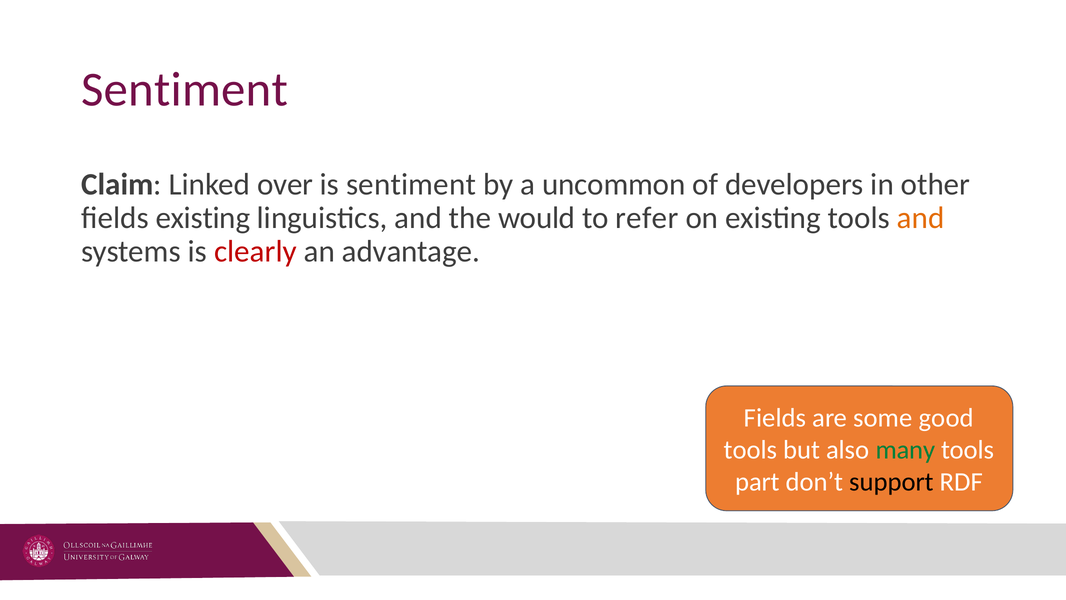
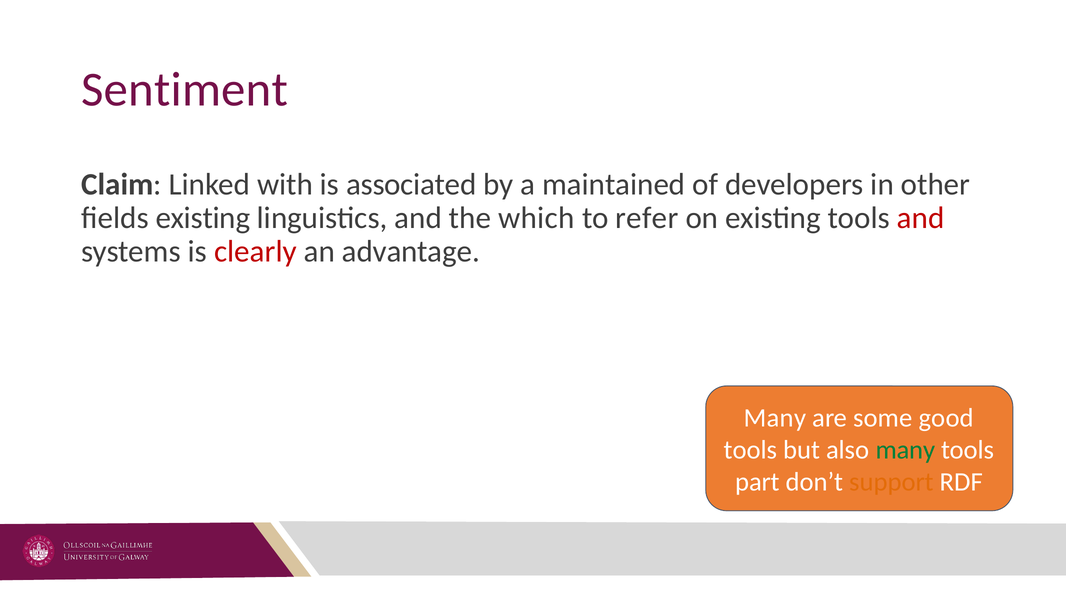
over: over -> with
is sentiment: sentiment -> associated
uncommon: uncommon -> maintained
would: would -> which
and at (921, 218) colour: orange -> red
Fields at (775, 418): Fields -> Many
support colour: black -> orange
